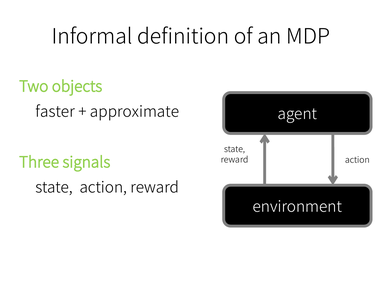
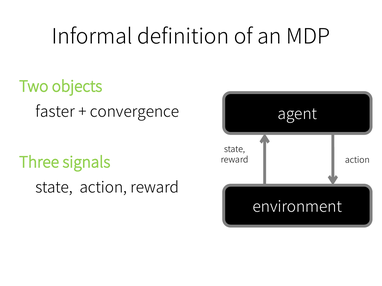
approximate: approximate -> convergence
